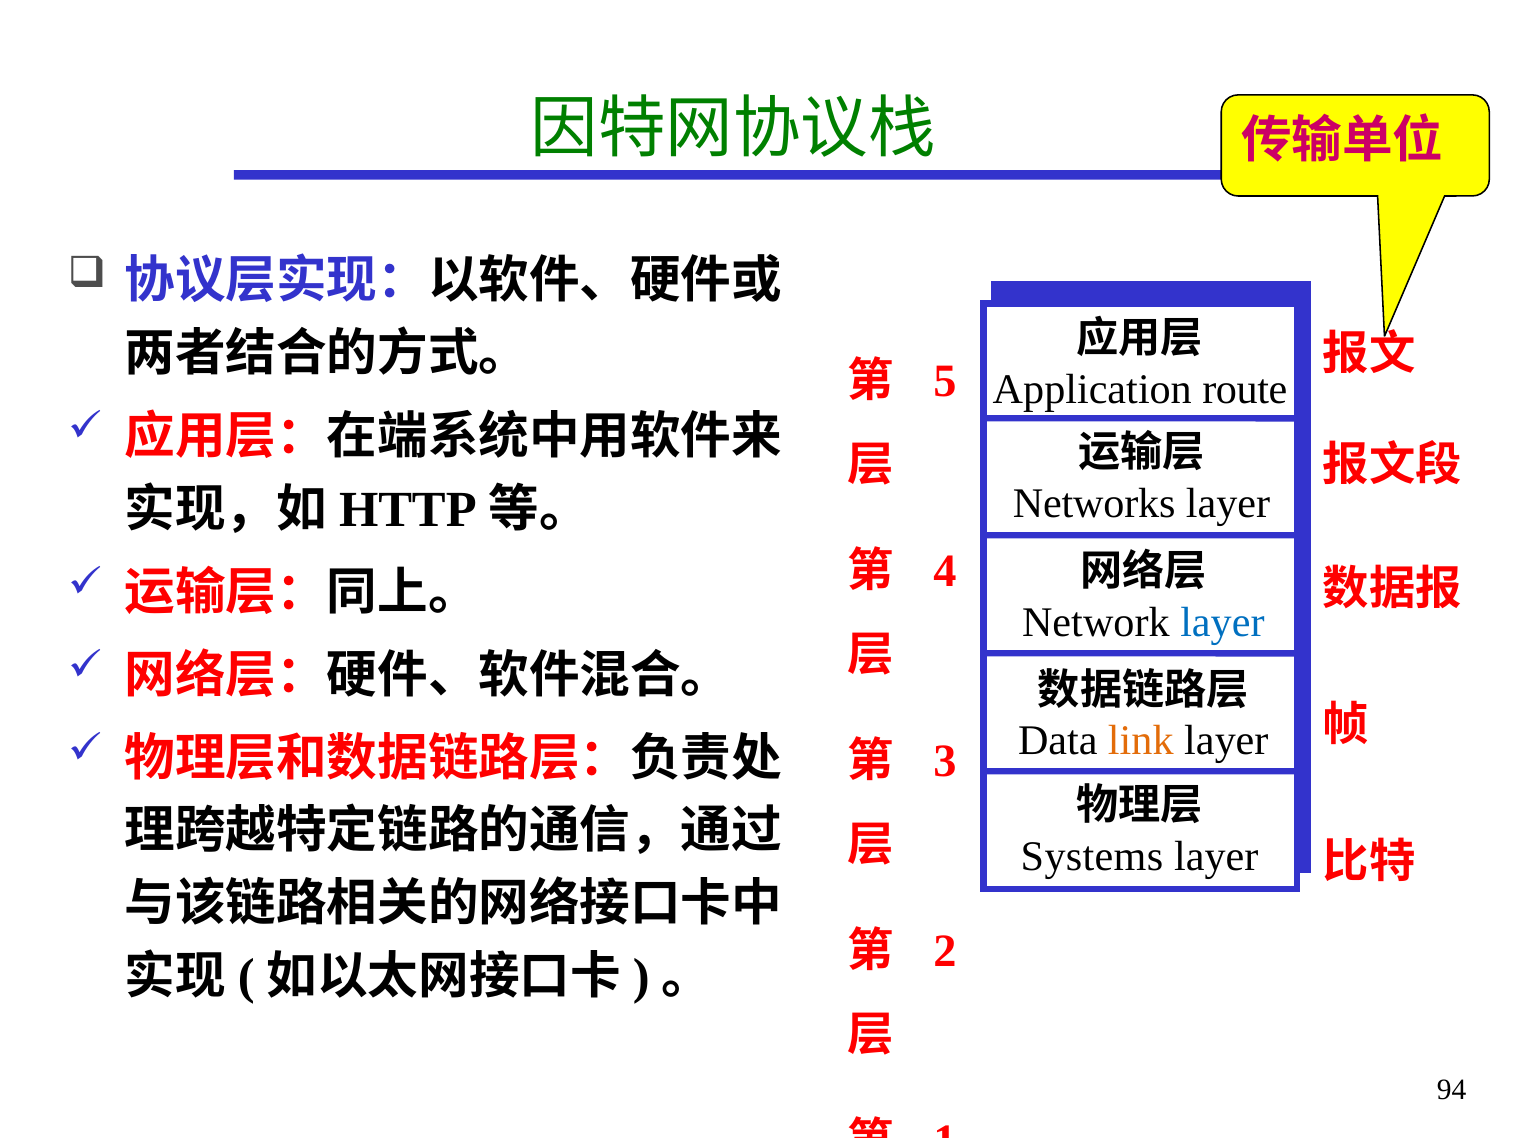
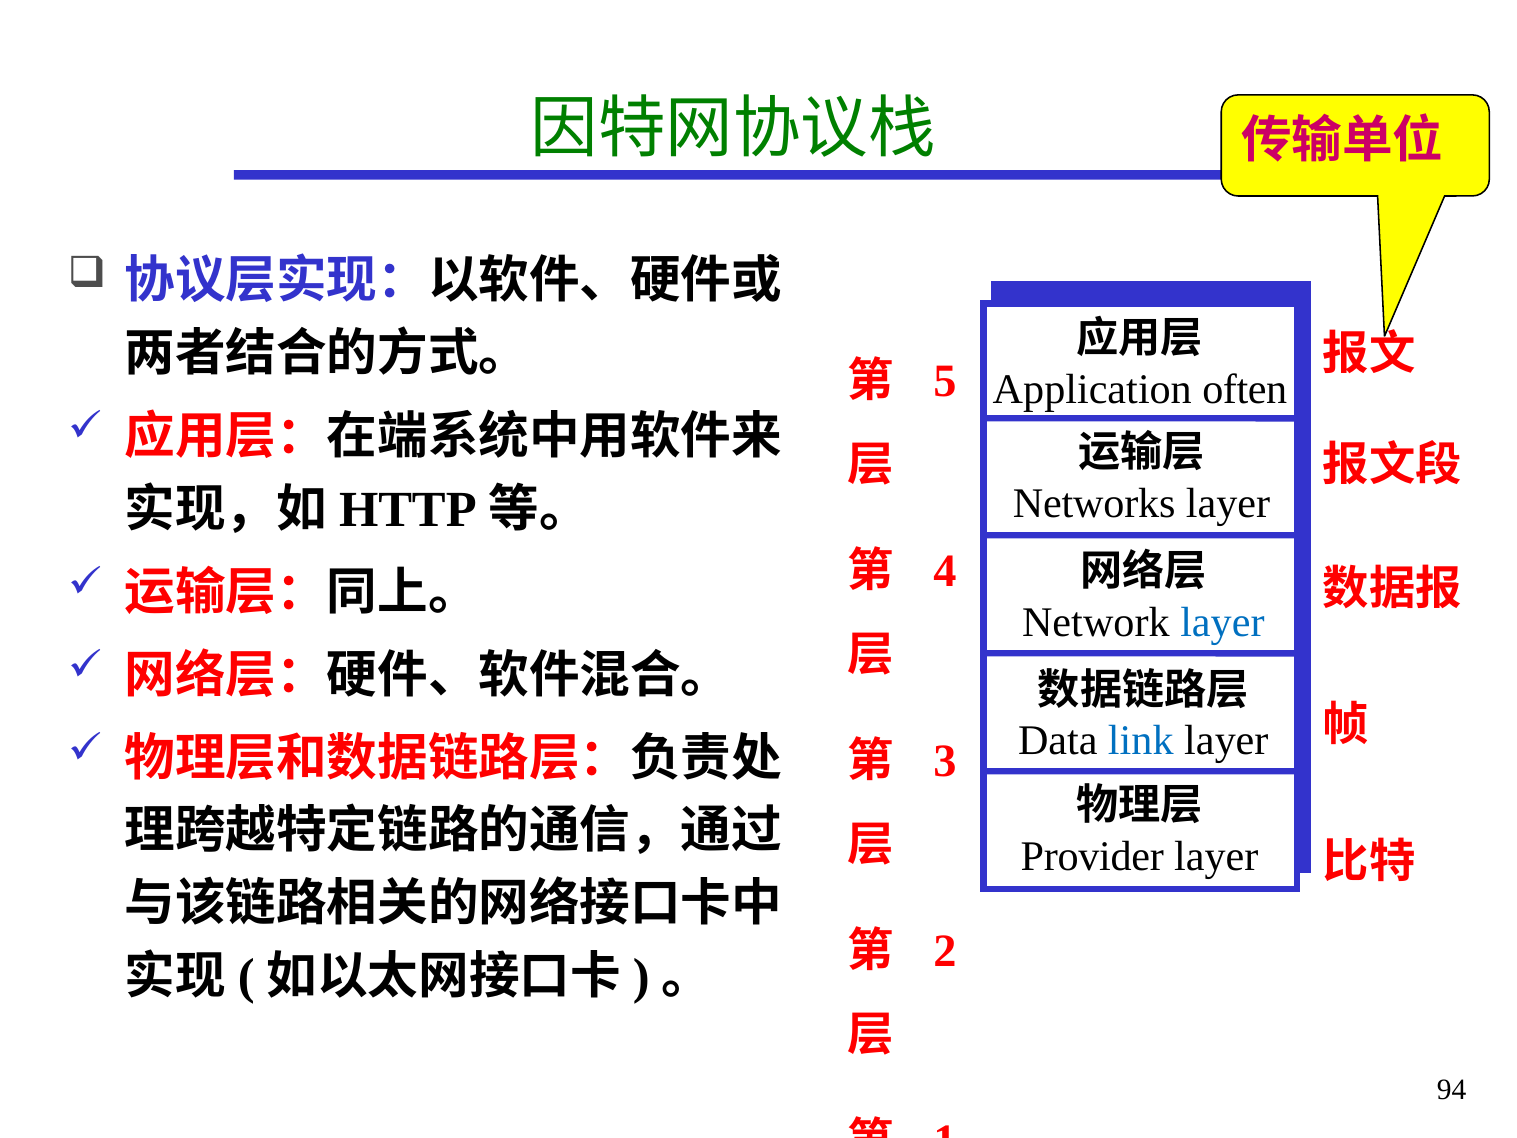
route: route -> often
link colour: orange -> blue
Systems: Systems -> Provider
